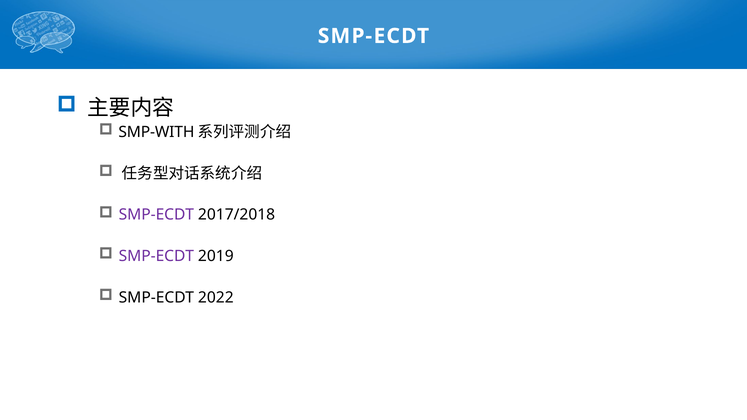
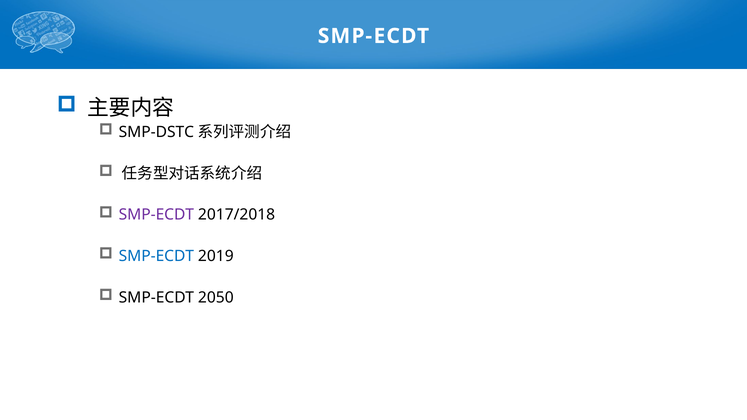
SMP-WITH: SMP-WITH -> SMP-DSTC
SMP-ECDT at (156, 256) colour: purple -> blue
2022: 2022 -> 2050
